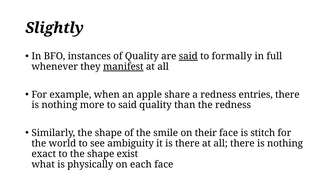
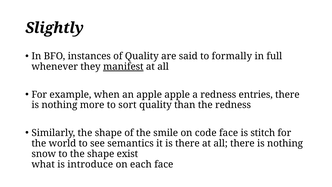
said at (188, 56) underline: present -> none
apple share: share -> apple
to said: said -> sort
their: their -> code
ambiguity: ambiguity -> semantics
exact: exact -> snow
physically: physically -> introduce
